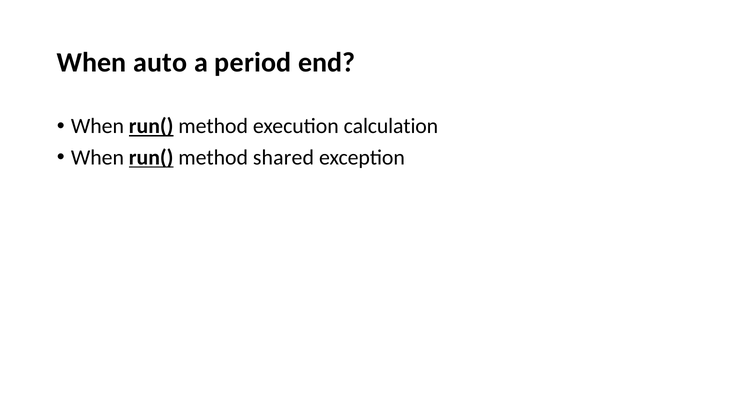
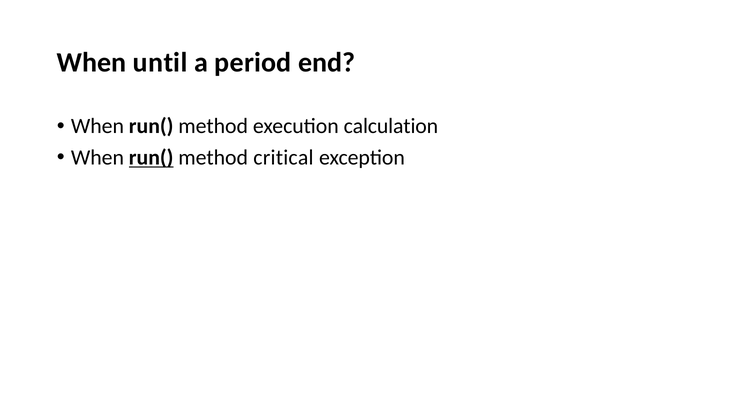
auto: auto -> until
run( at (151, 126) underline: present -> none
shared: shared -> critical
